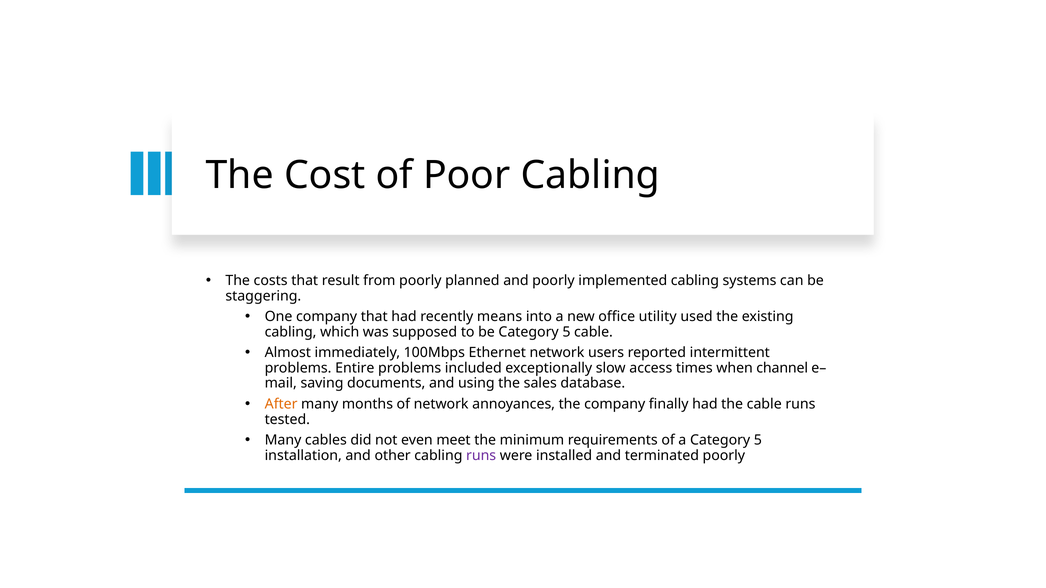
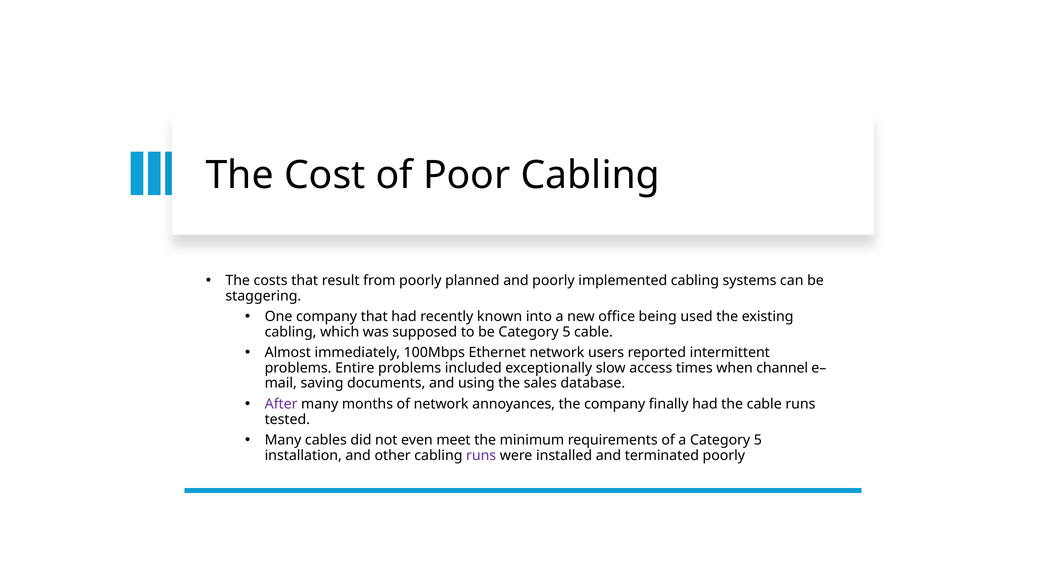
means: means -> known
utility: utility -> being
After colour: orange -> purple
